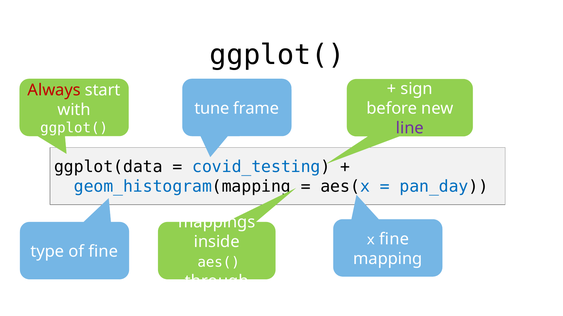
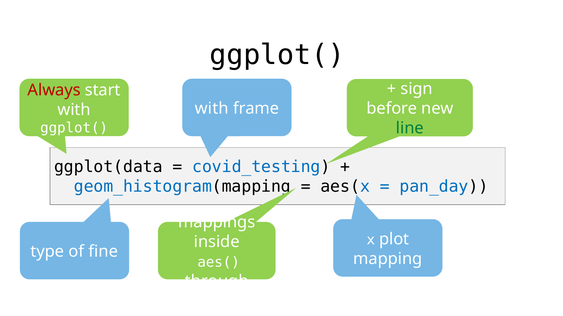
tune at (212, 109): tune -> with
line colour: purple -> green
x fine: fine -> plot
